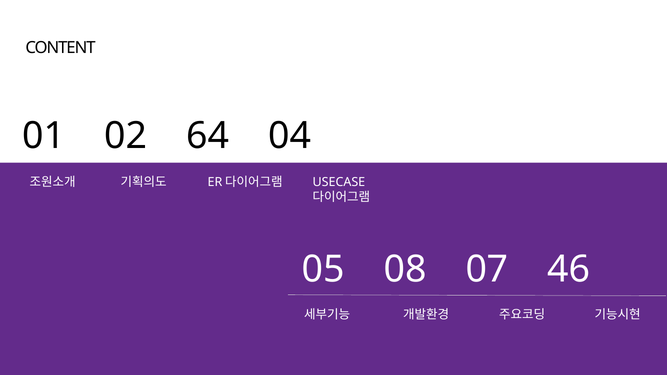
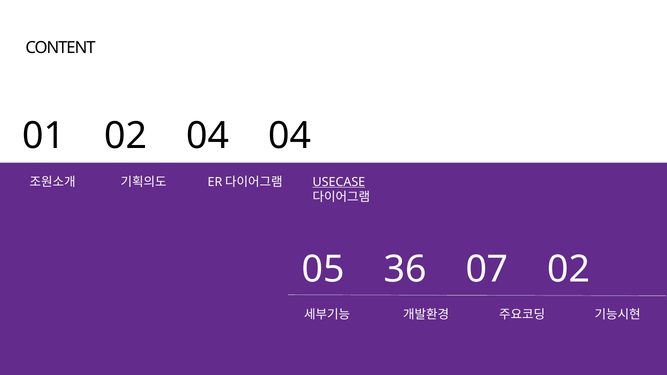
02 64: 64 -> 04
USECASE underline: none -> present
08: 08 -> 36
07 46: 46 -> 02
